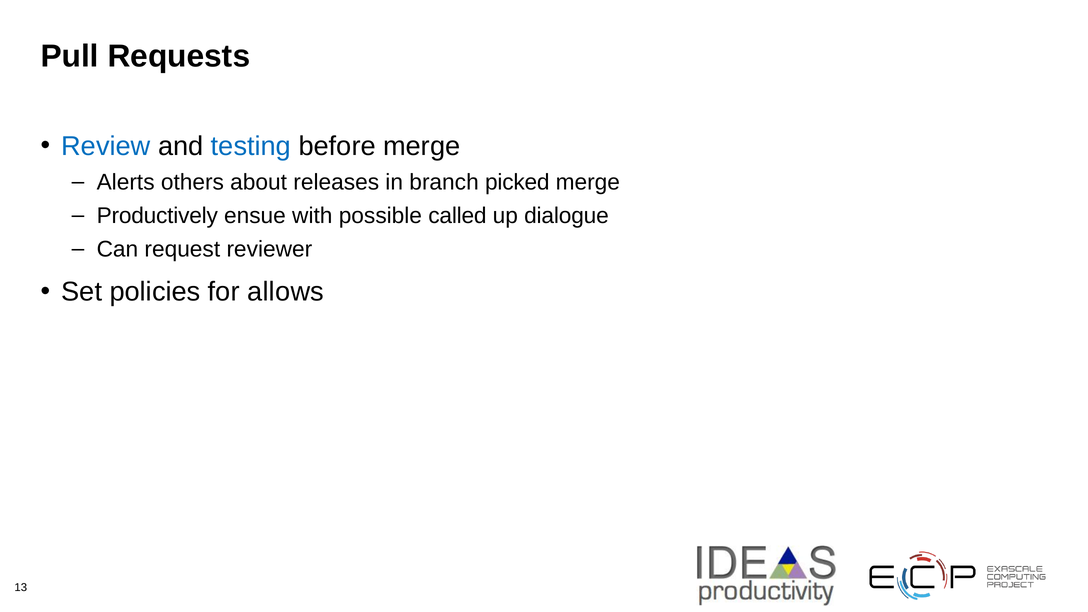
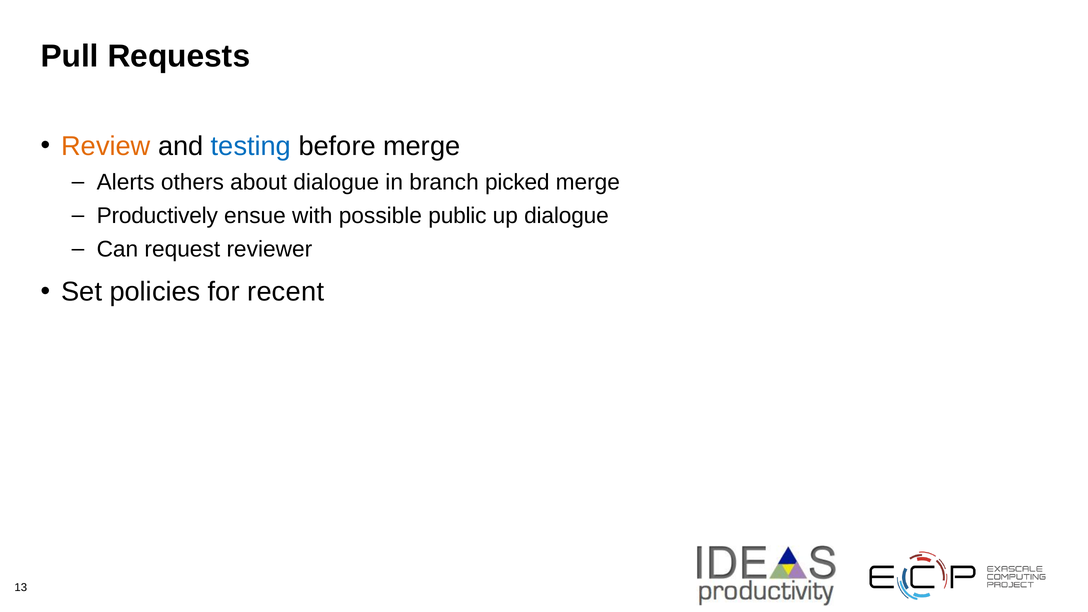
Review colour: blue -> orange
about releases: releases -> dialogue
called: called -> public
allows: allows -> recent
